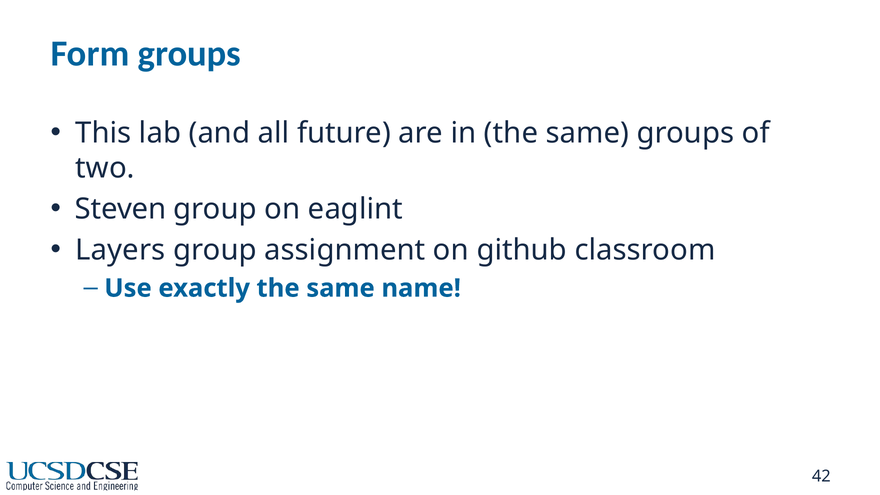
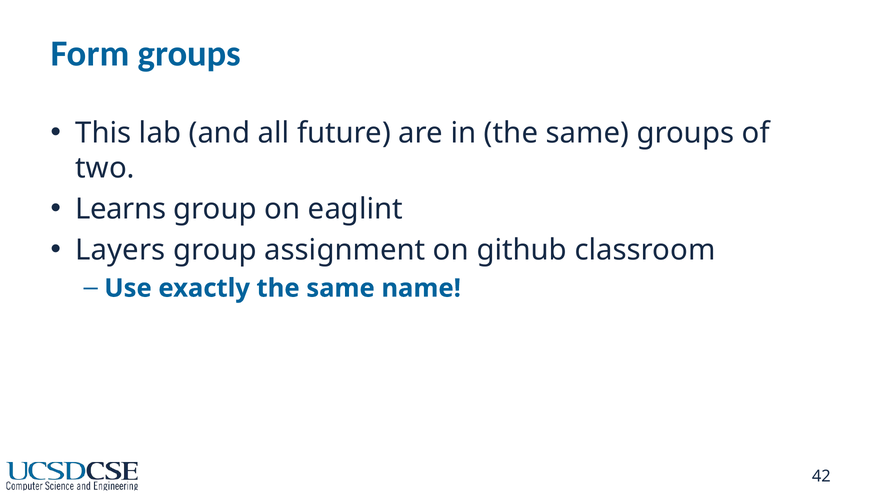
Steven: Steven -> Learns
